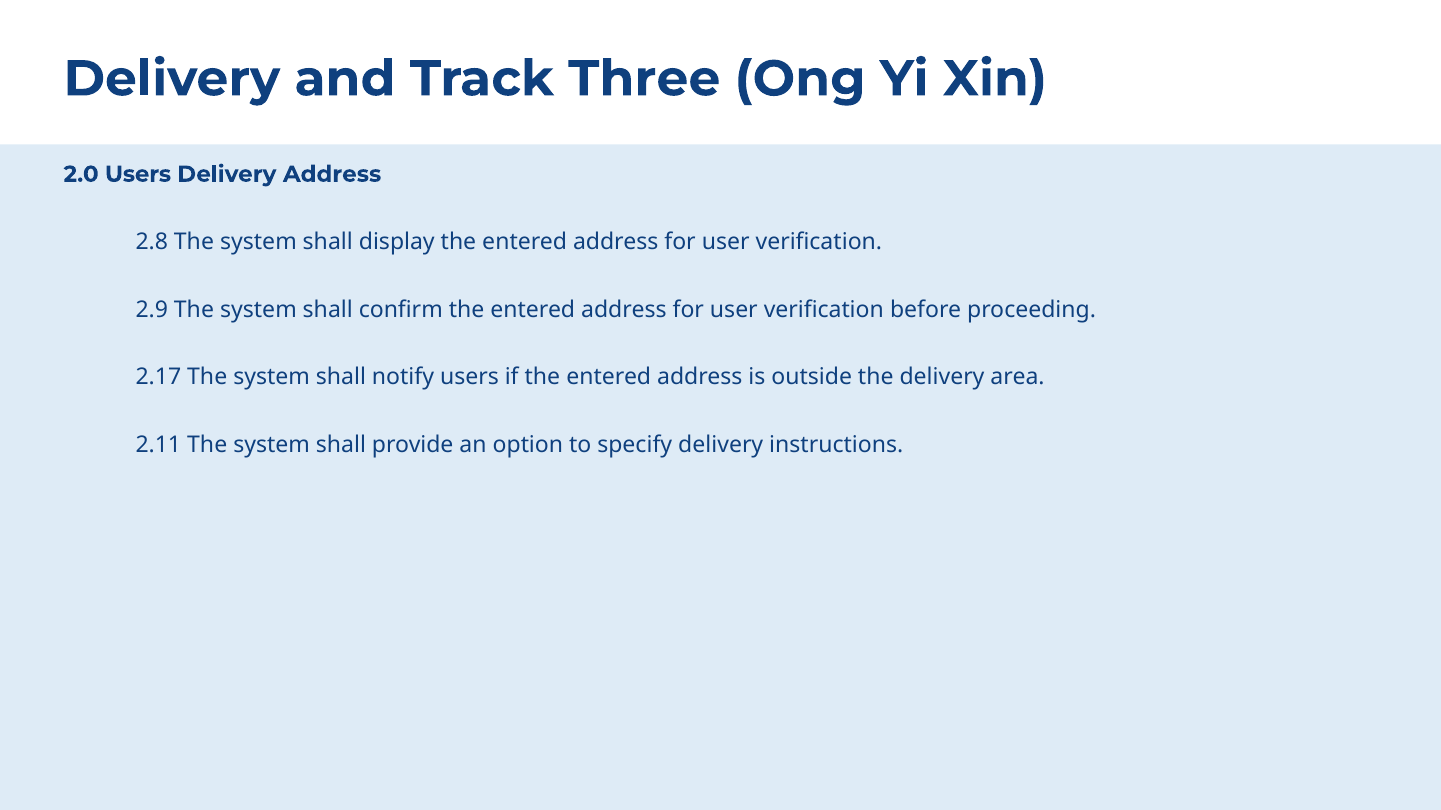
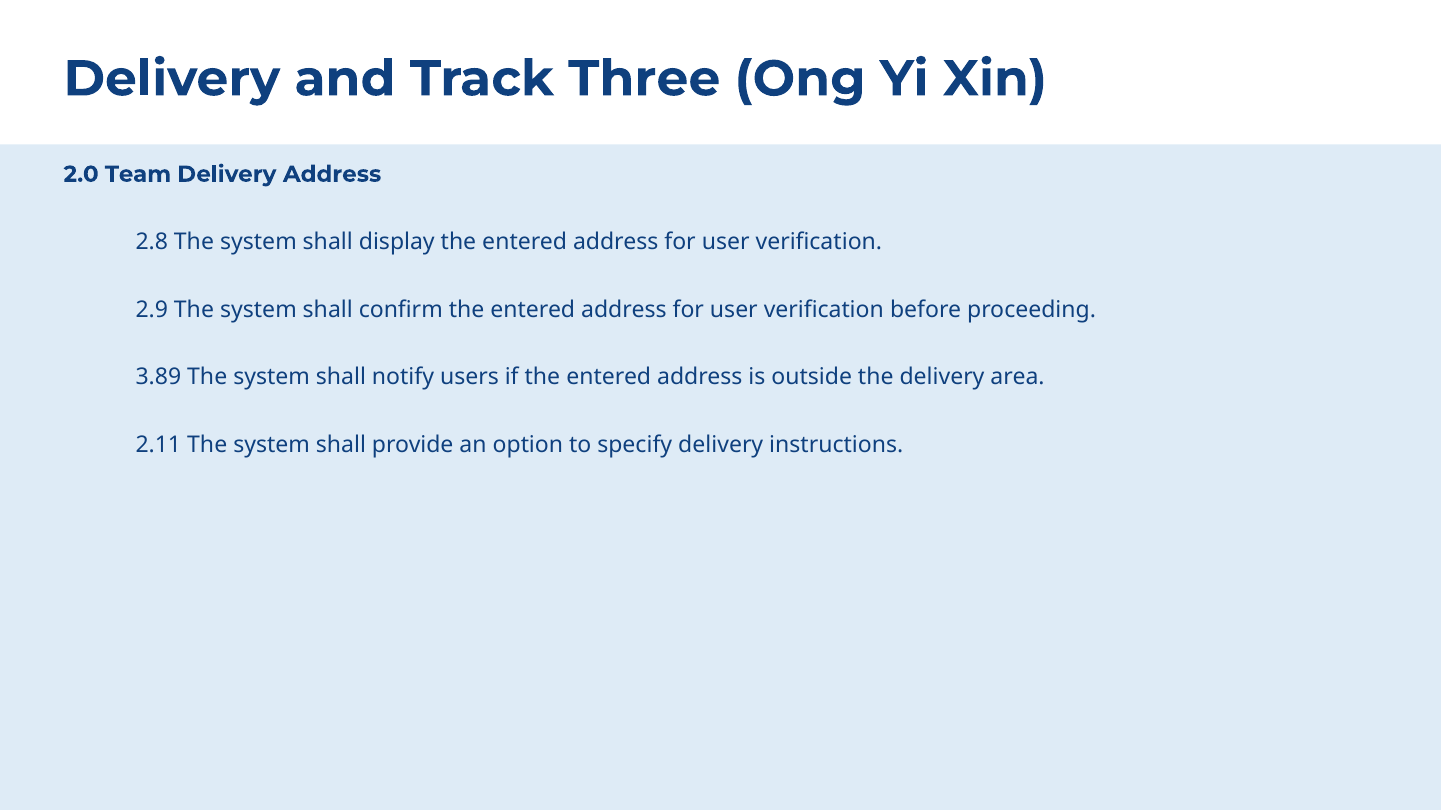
2.0 Users: Users -> Team
2.17: 2.17 -> 3.89
